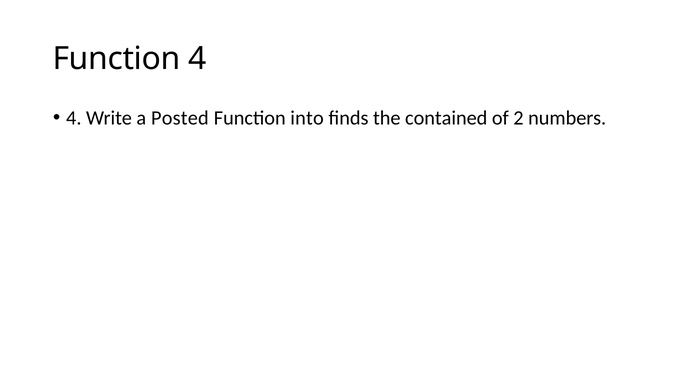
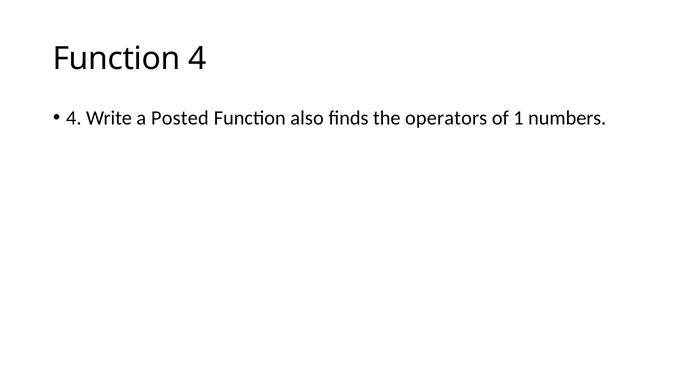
into: into -> also
contained: contained -> operators
2: 2 -> 1
